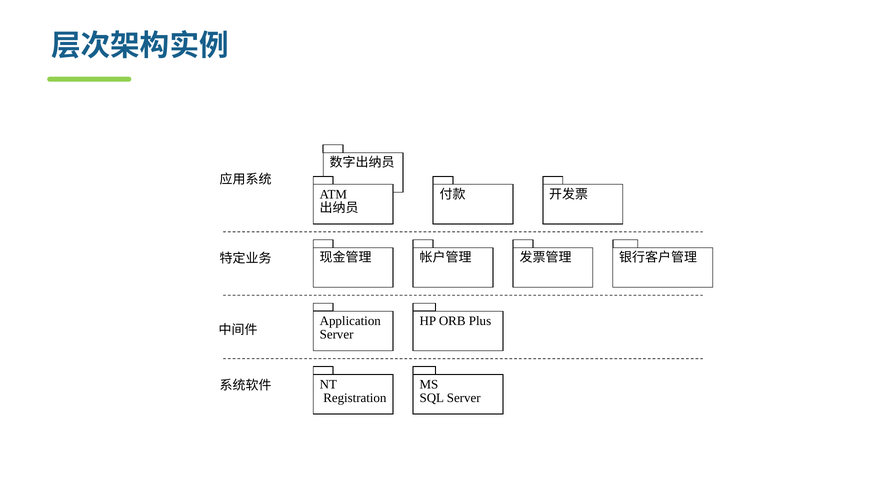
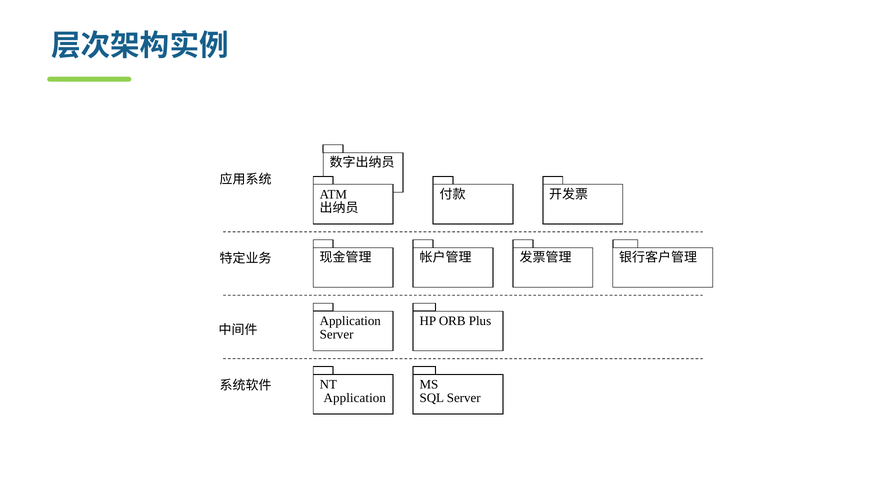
Registration at (355, 398): Registration -> Application
